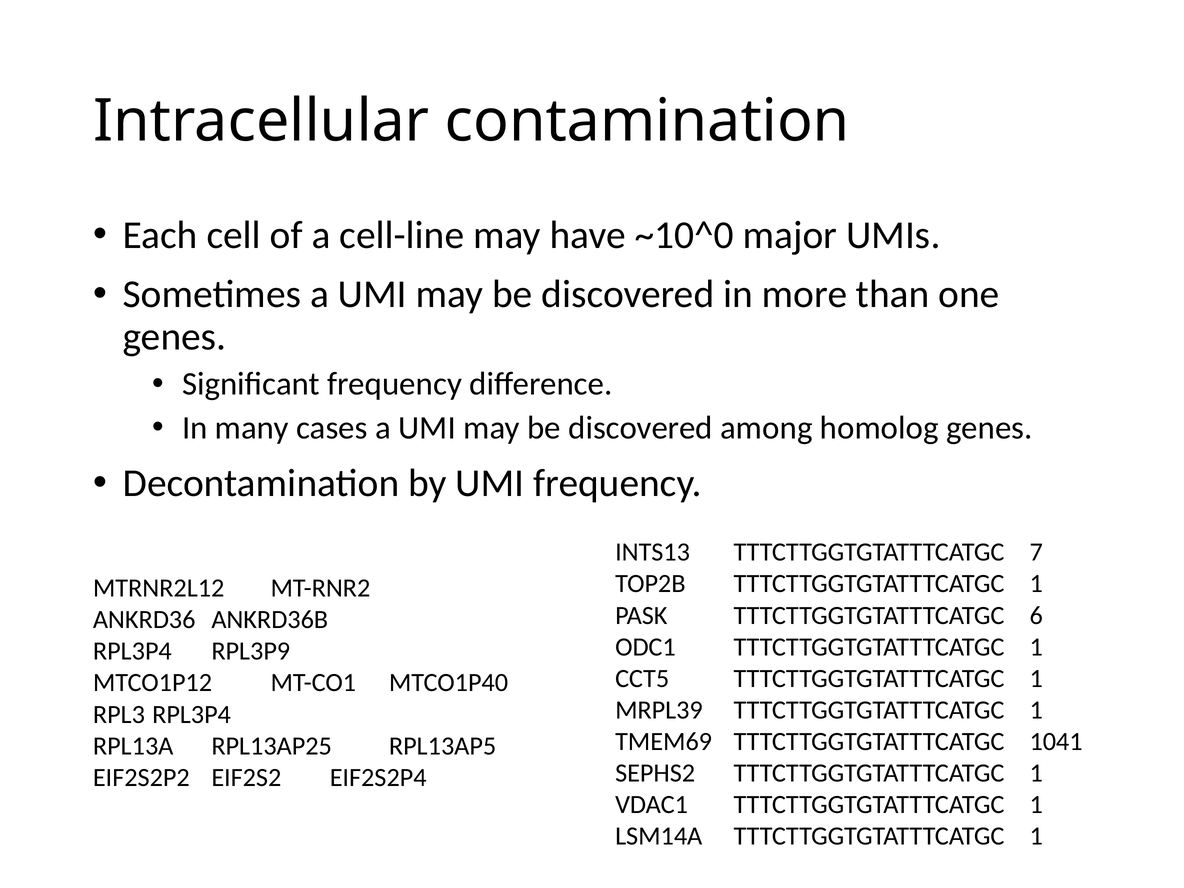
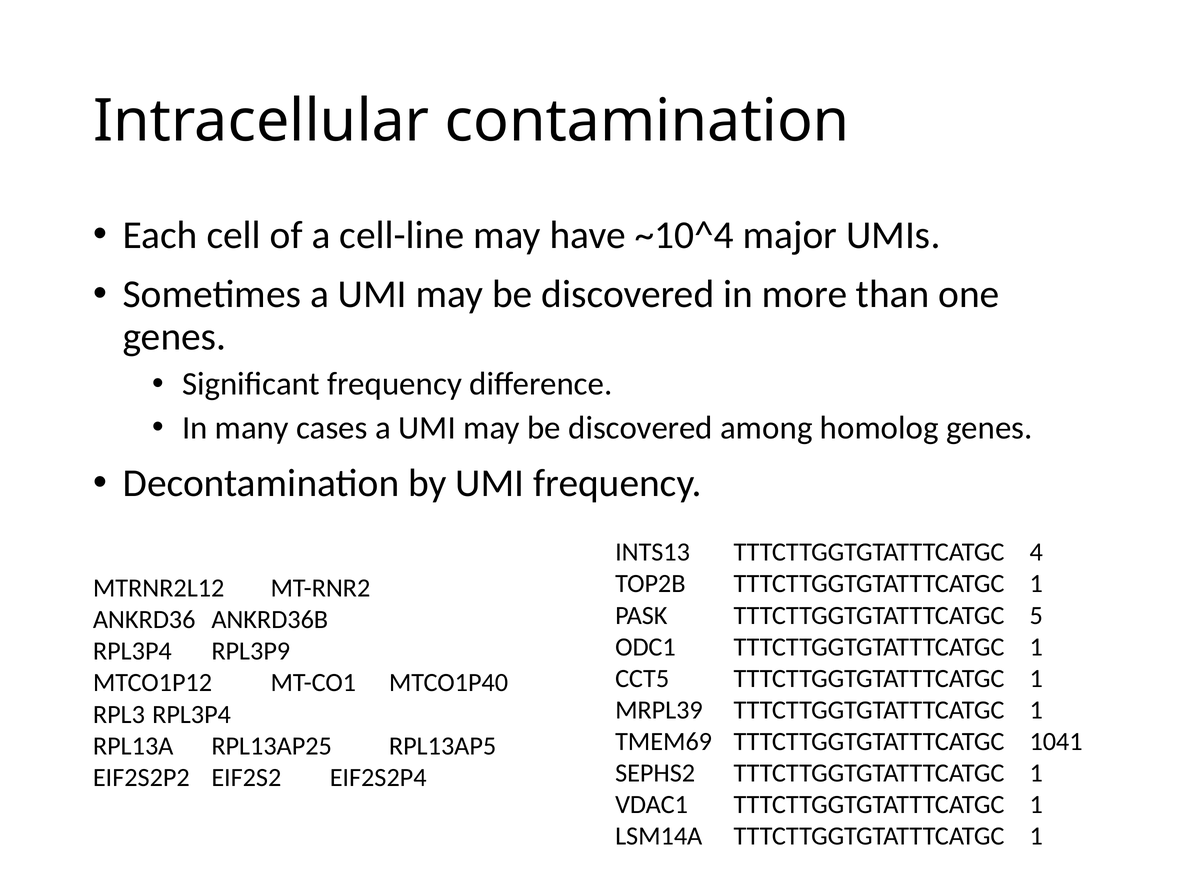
~10^0: ~10^0 -> ~10^4
7: 7 -> 4
6: 6 -> 5
